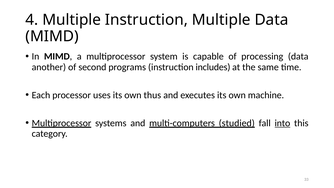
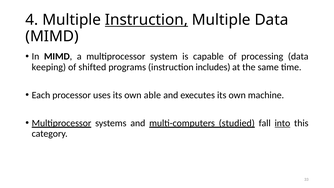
Instruction at (146, 20) underline: none -> present
another: another -> keeping
second: second -> shifted
thus: thus -> able
